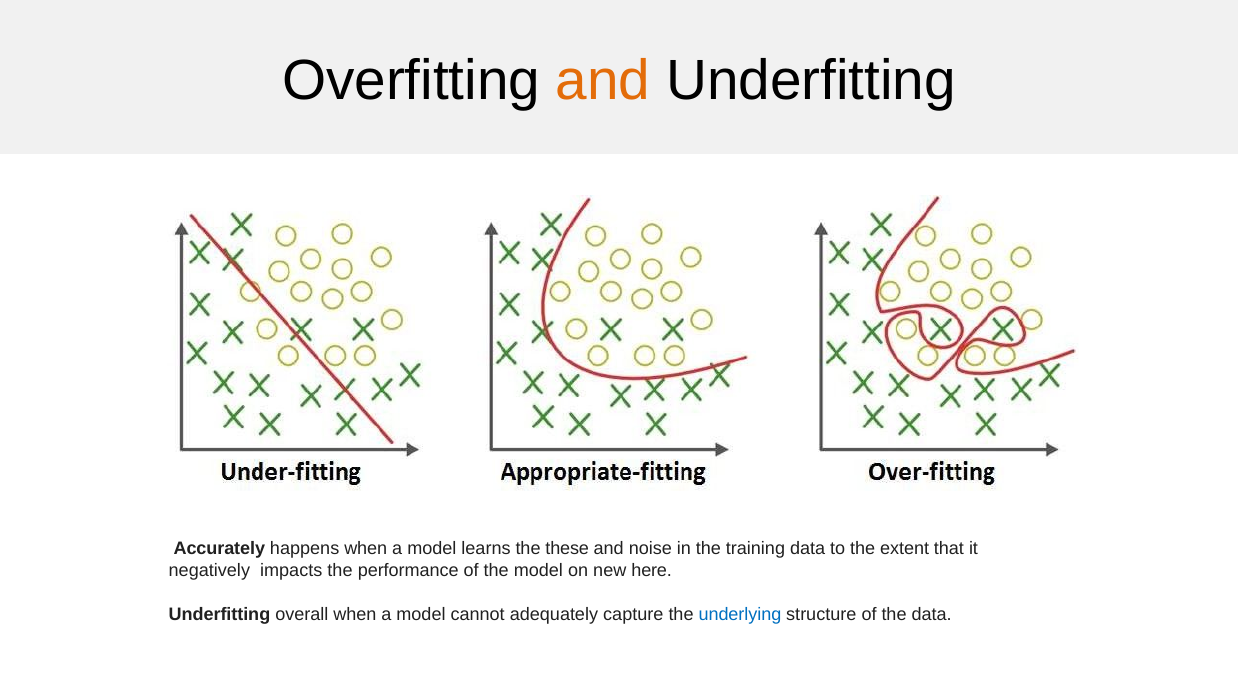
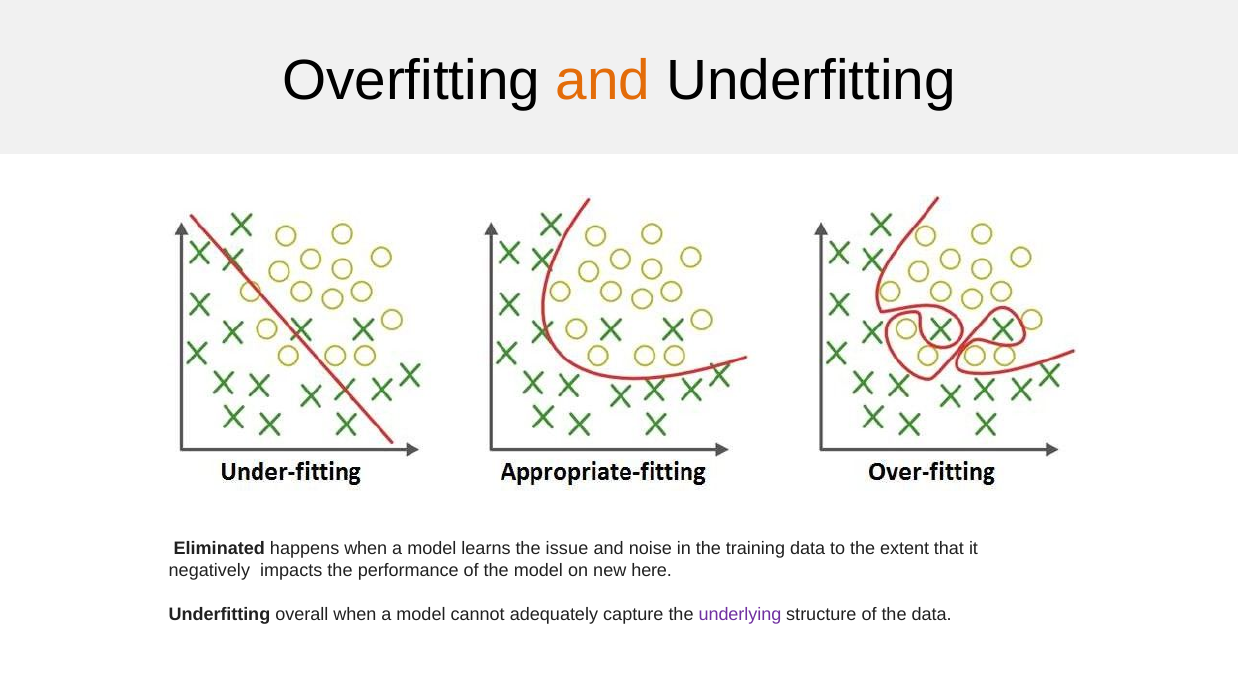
Accurately: Accurately -> Eliminated
these: these -> issue
underlying colour: blue -> purple
